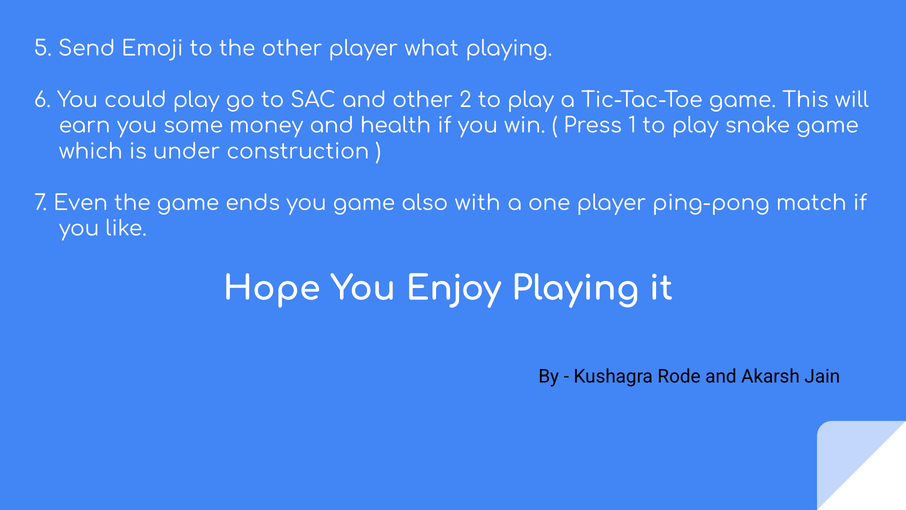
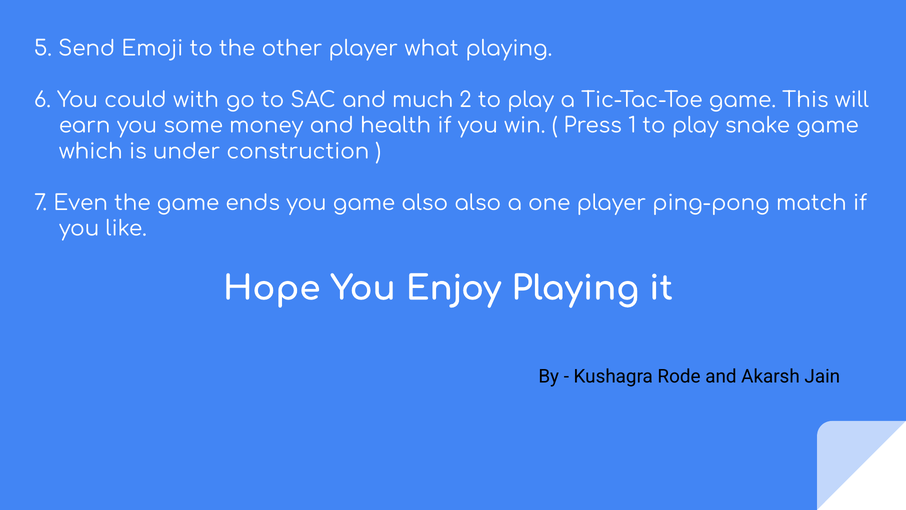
could play: play -> with
and other: other -> much
also with: with -> also
